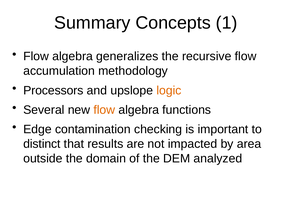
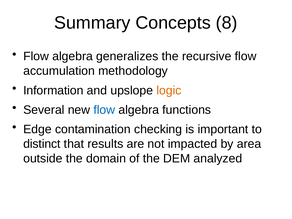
1: 1 -> 8
Processors: Processors -> Information
flow at (104, 110) colour: orange -> blue
